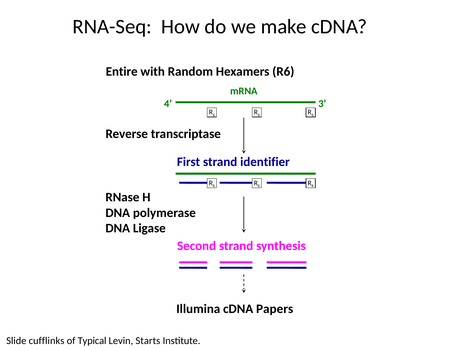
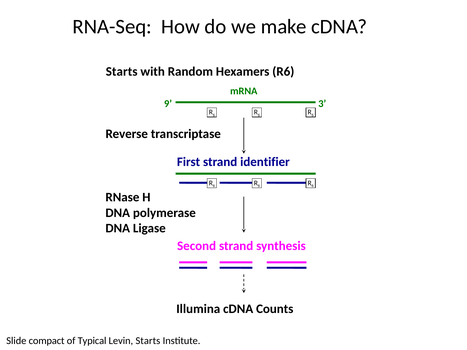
Entire at (122, 71): Entire -> Starts
4: 4 -> 9
Papers: Papers -> Counts
cufflinks: cufflinks -> compact
